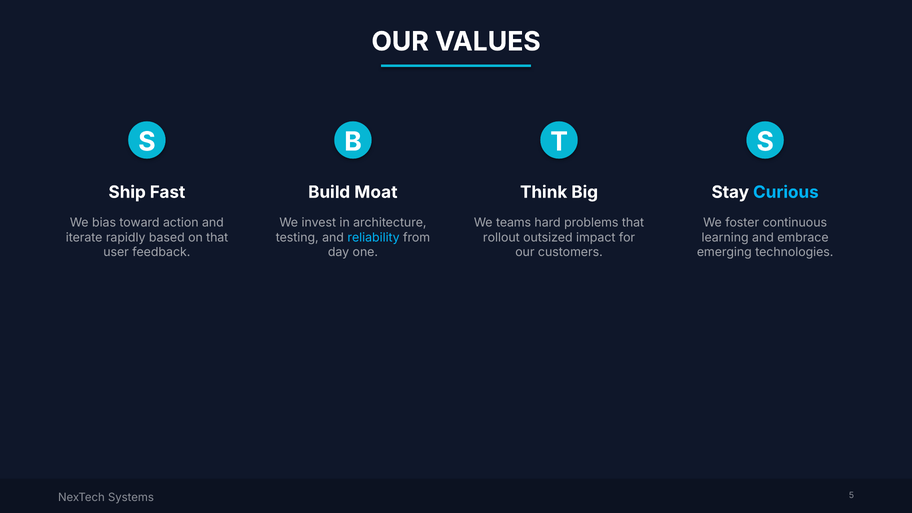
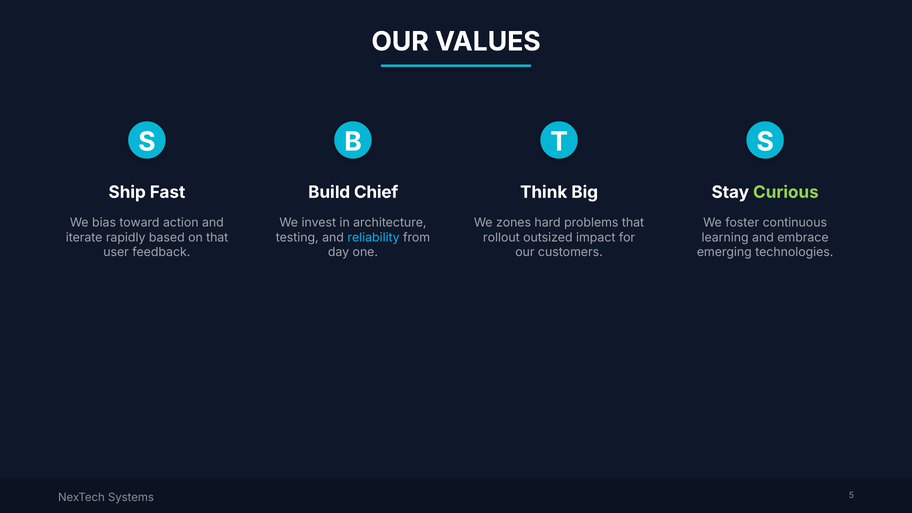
Moat: Moat -> Chief
Curious colour: light blue -> light green
teams: teams -> zones
